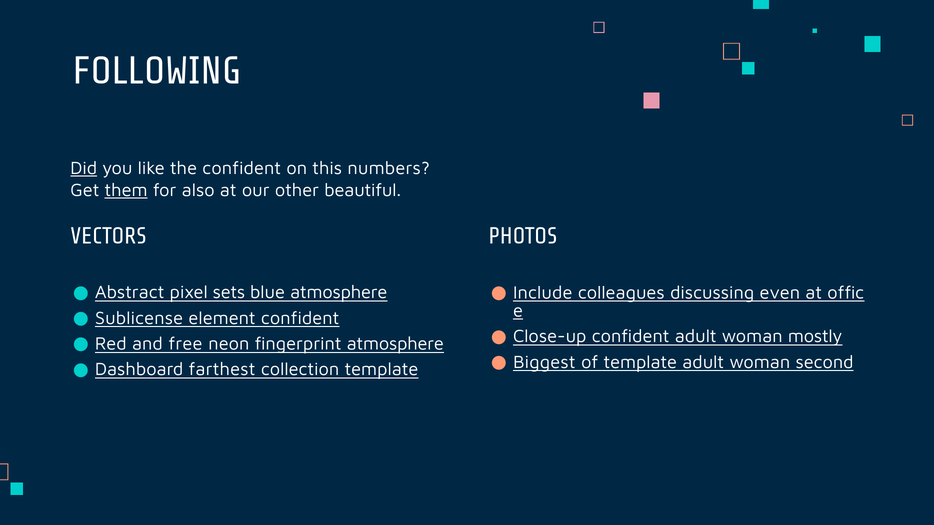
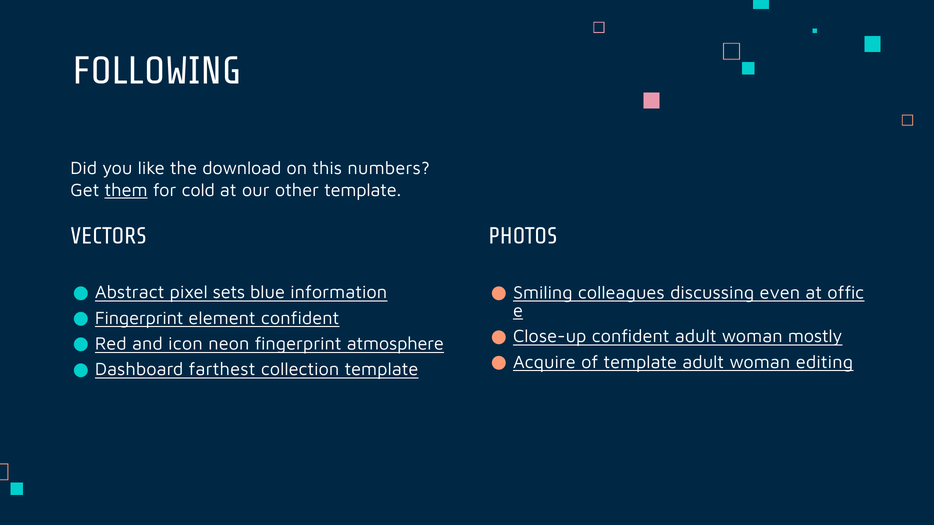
Did underline: present -> none
the confident: confident -> download
also: also -> cold
other beautiful: beautiful -> template
blue atmosphere: atmosphere -> information
Include: Include -> Smiling
Sublicense at (139, 318): Sublicense -> Fingerprint
free: free -> icon
Biggest: Biggest -> Acquire
second: second -> editing
